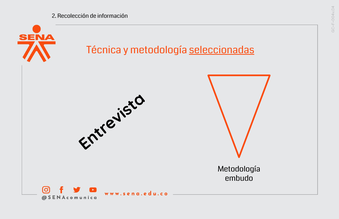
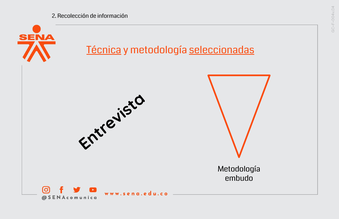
Técnica underline: none -> present
